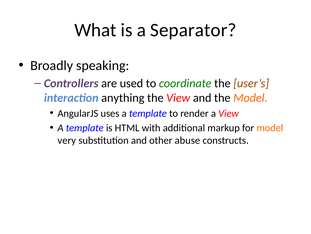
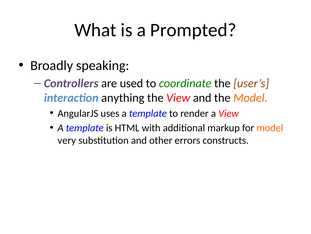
Separator: Separator -> Prompted
abuse: abuse -> errors
